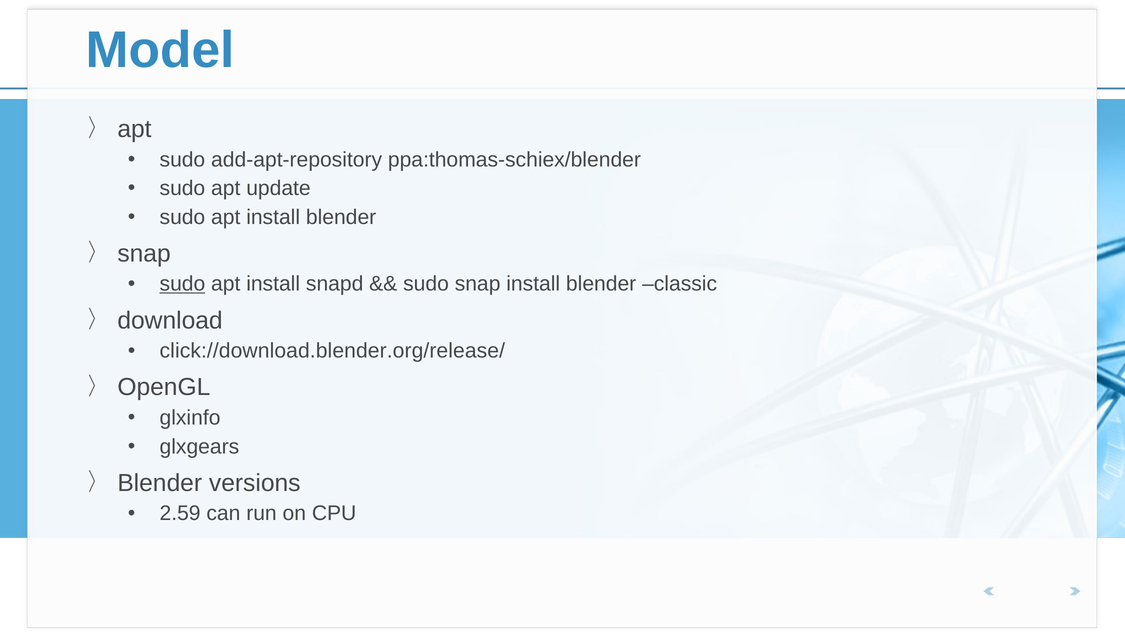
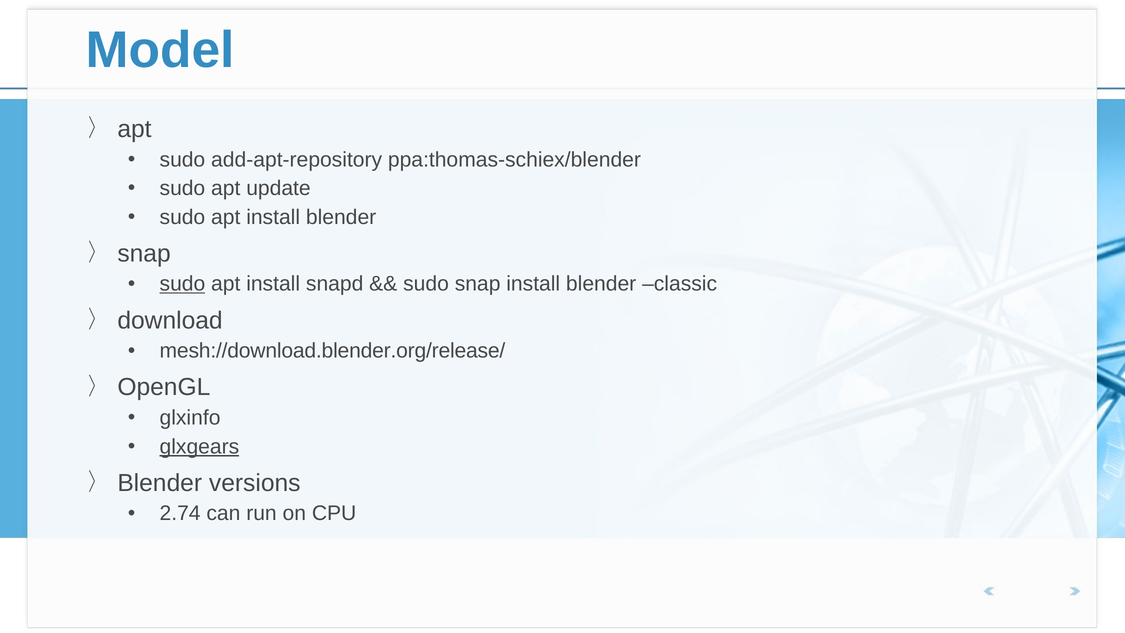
click://download.blender.org/release/: click://download.blender.org/release/ -> mesh://download.blender.org/release/
glxgears underline: none -> present
2.59: 2.59 -> 2.74
